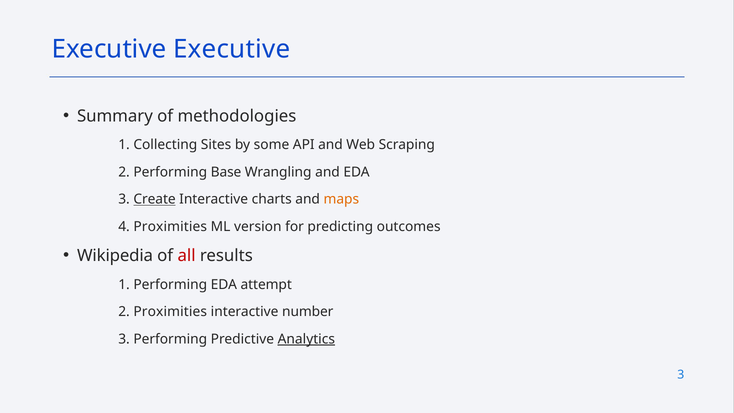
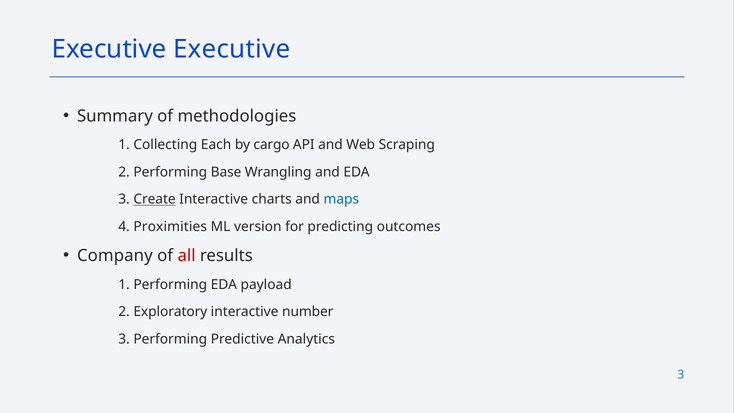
Sites: Sites -> Each
some: some -> cargo
maps colour: orange -> blue
Wikipedia: Wikipedia -> Company
attempt: attempt -> payload
2 Proximities: Proximities -> Exploratory
Analytics underline: present -> none
